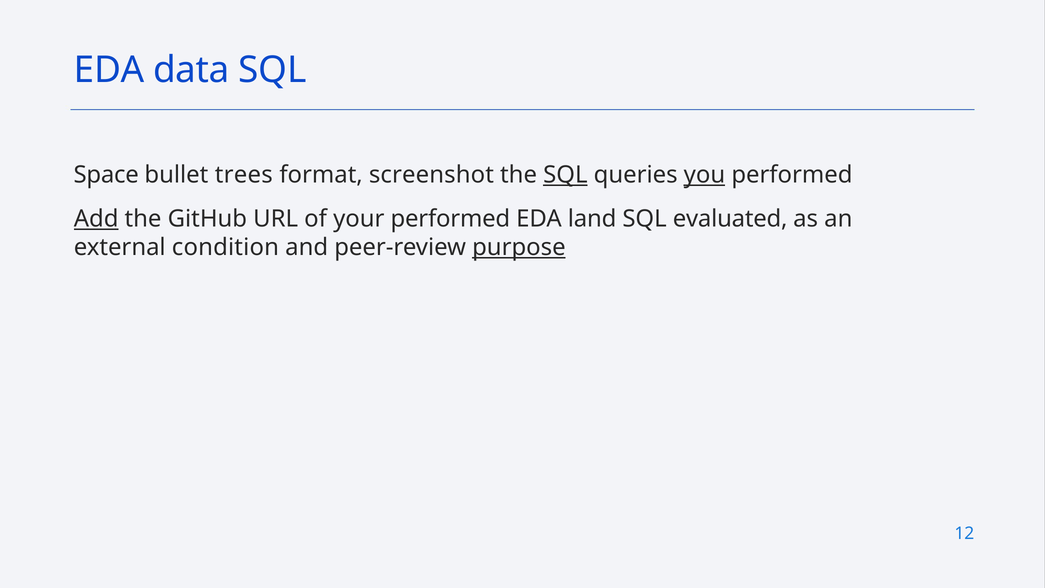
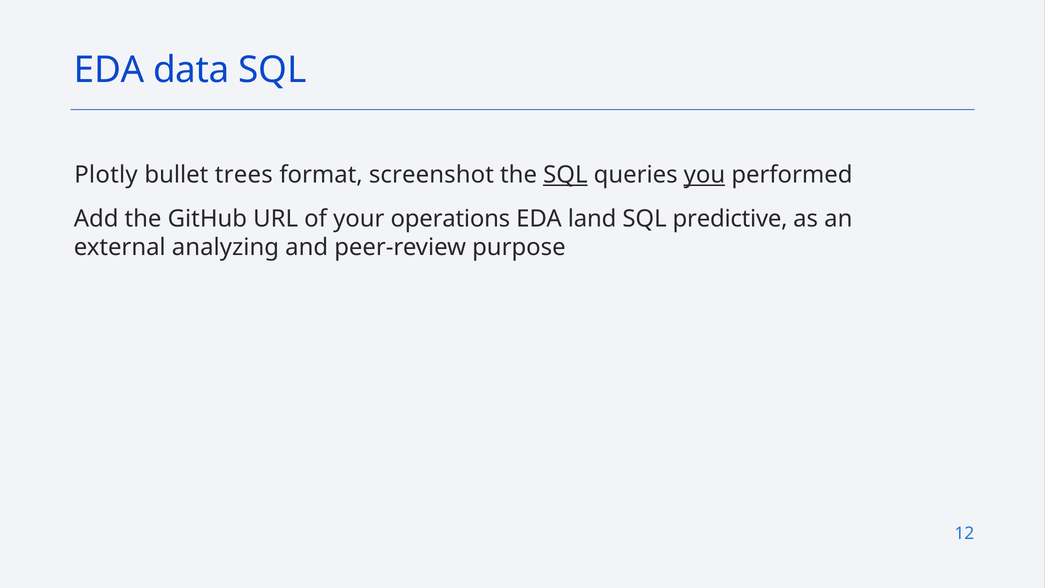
Space: Space -> Plotly
Add underline: present -> none
your performed: performed -> operations
evaluated: evaluated -> predictive
condition: condition -> analyzing
purpose underline: present -> none
